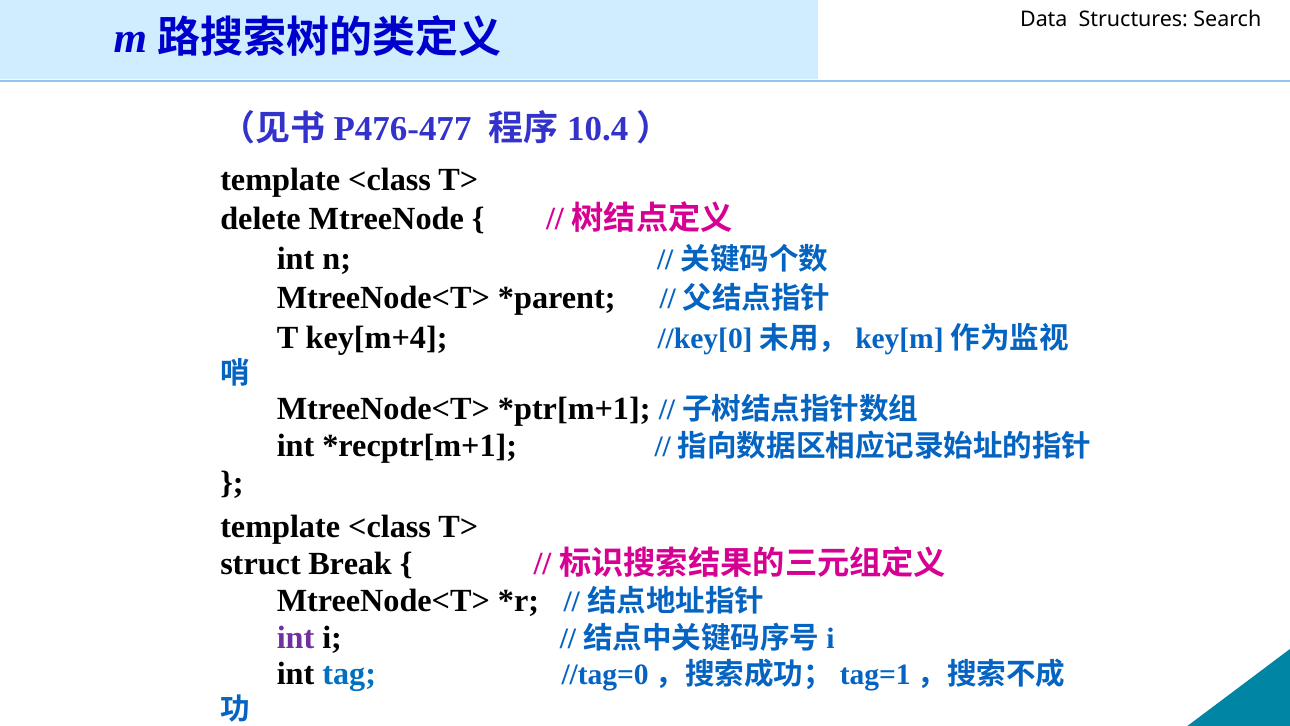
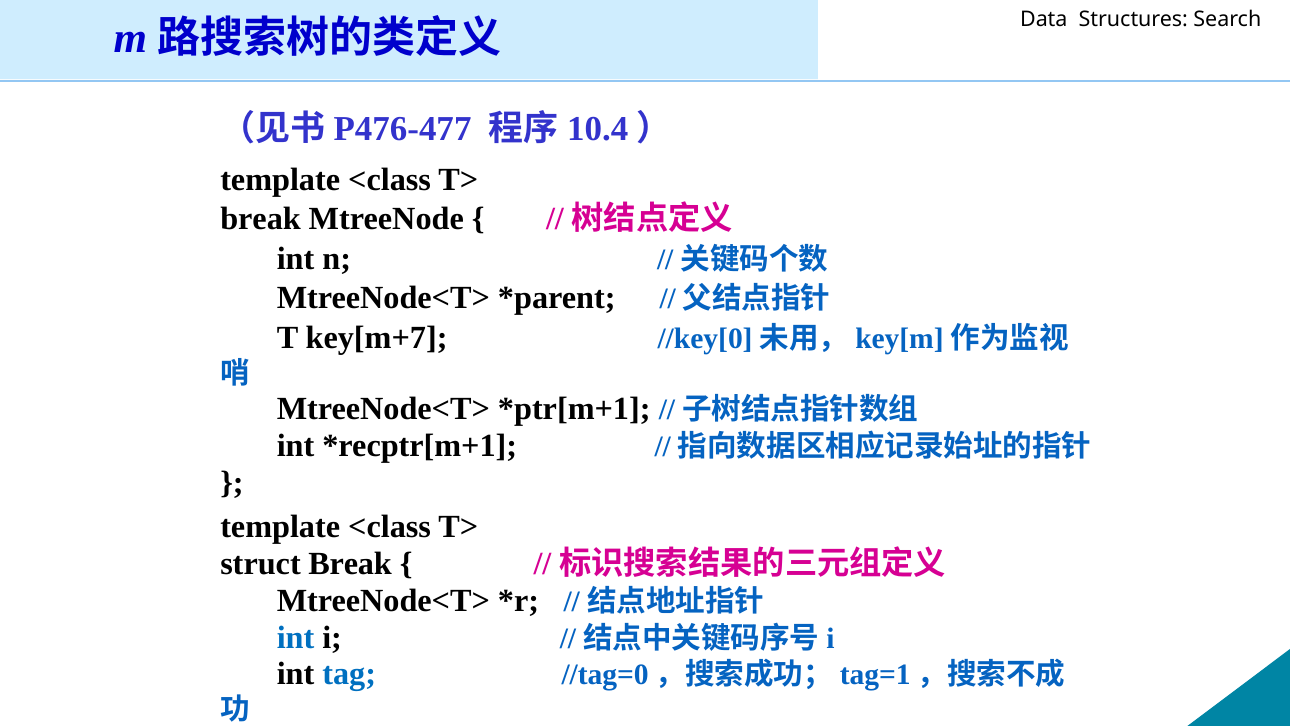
delete at (261, 219): delete -> break
key[m+4: key[m+4 -> key[m+7
int at (296, 637) colour: purple -> blue
